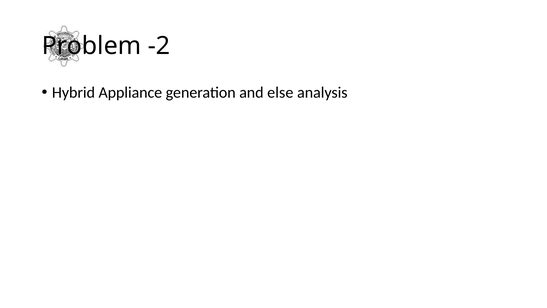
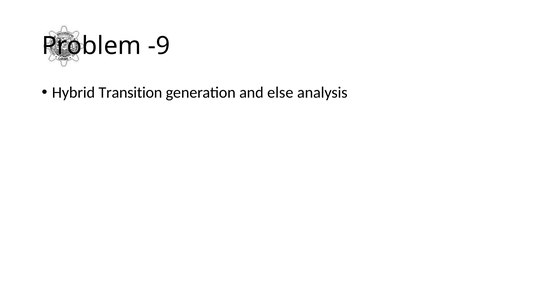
-2: -2 -> -9
Appliance: Appliance -> Transition
